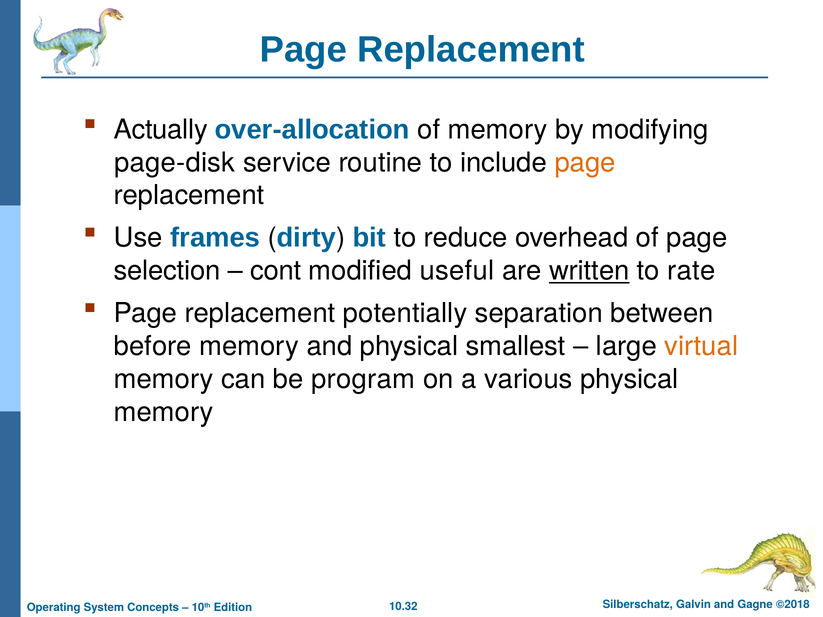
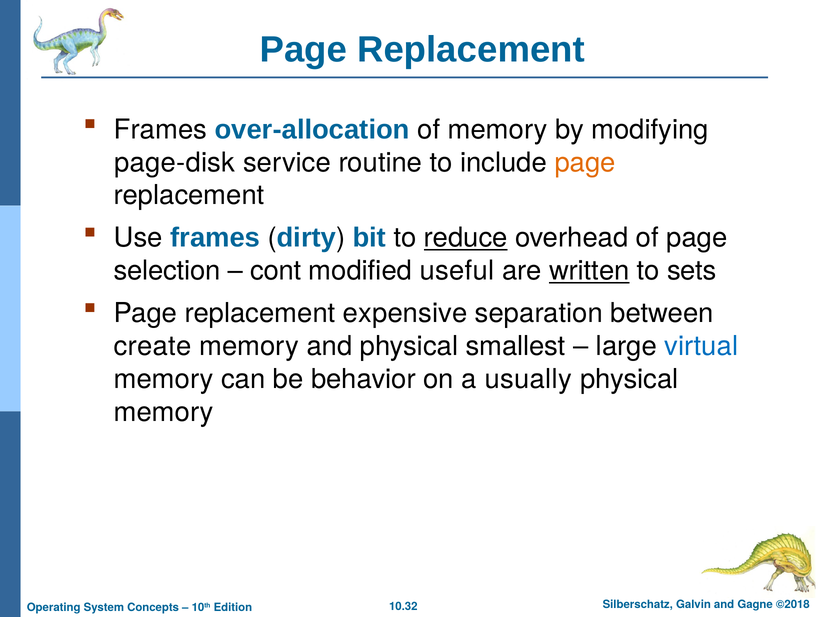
Actually at (161, 130): Actually -> Frames
reduce underline: none -> present
rate: rate -> sets
potentially: potentially -> expensive
before: before -> create
virtual colour: orange -> blue
program: program -> behavior
various: various -> usually
